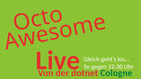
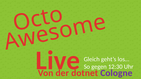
Cologne colour: green -> purple
